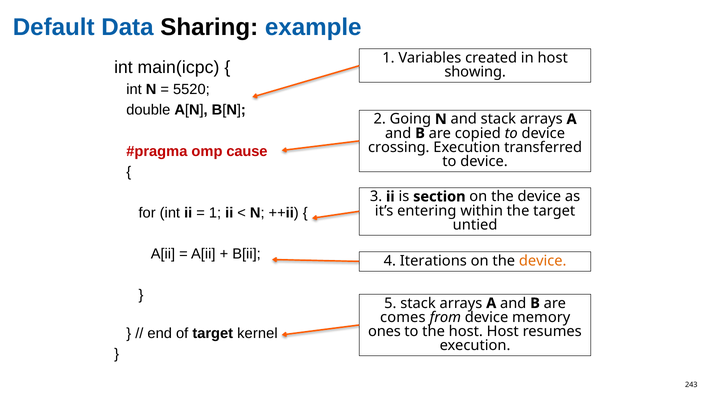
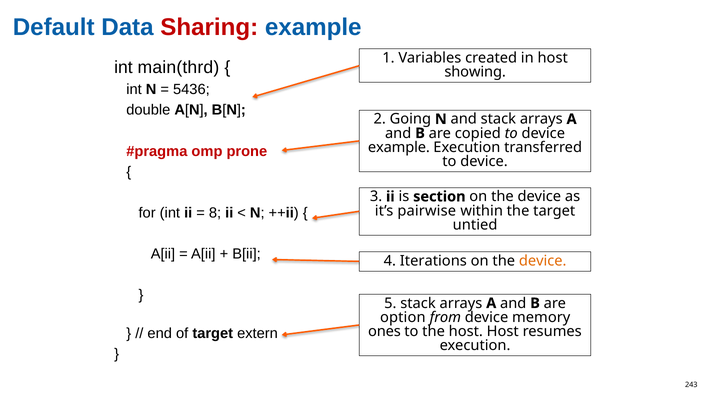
Sharing colour: black -> red
main(icpc: main(icpc -> main(thrd
5520: 5520 -> 5436
crossing at (399, 147): crossing -> example
cause: cause -> prone
1 at (215, 213): 1 -> 8
entering: entering -> pairwise
comes: comes -> option
kernel: kernel -> extern
